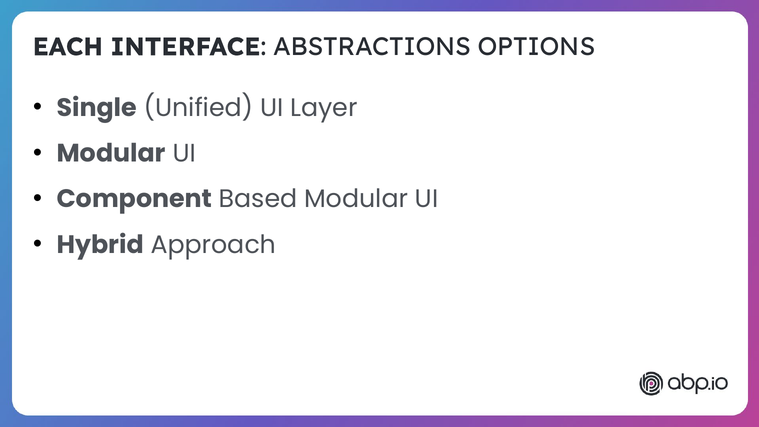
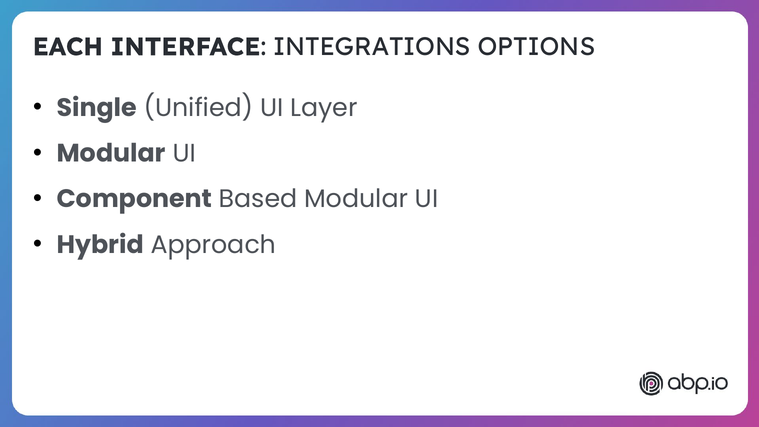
ABSTRACTIONS: ABSTRACTIONS -> INTEGRATIONS
